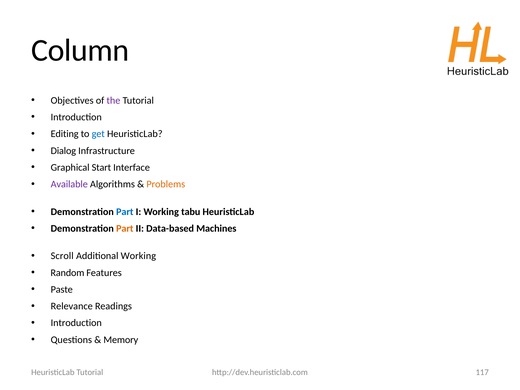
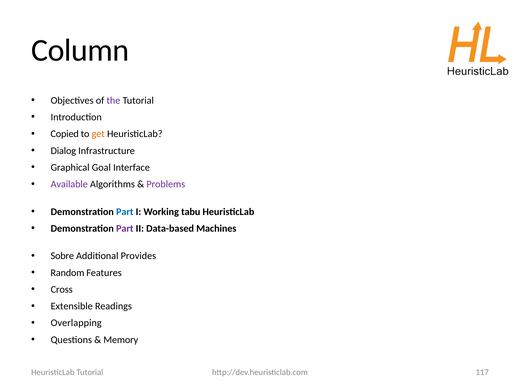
Editing: Editing -> Copied
get colour: blue -> orange
Start: Start -> Goal
Problems colour: orange -> purple
Part at (125, 228) colour: orange -> purple
Scroll: Scroll -> Sobre
Additional Working: Working -> Provides
Paste: Paste -> Cross
Relevance: Relevance -> Extensible
Introduction at (76, 323): Introduction -> Overlapping
